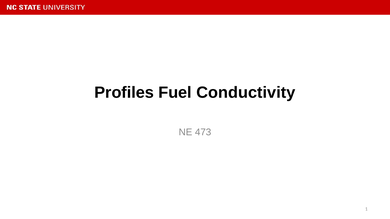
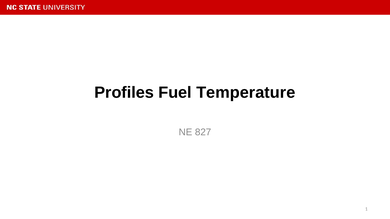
Conductivity: Conductivity -> Temperature
473: 473 -> 827
